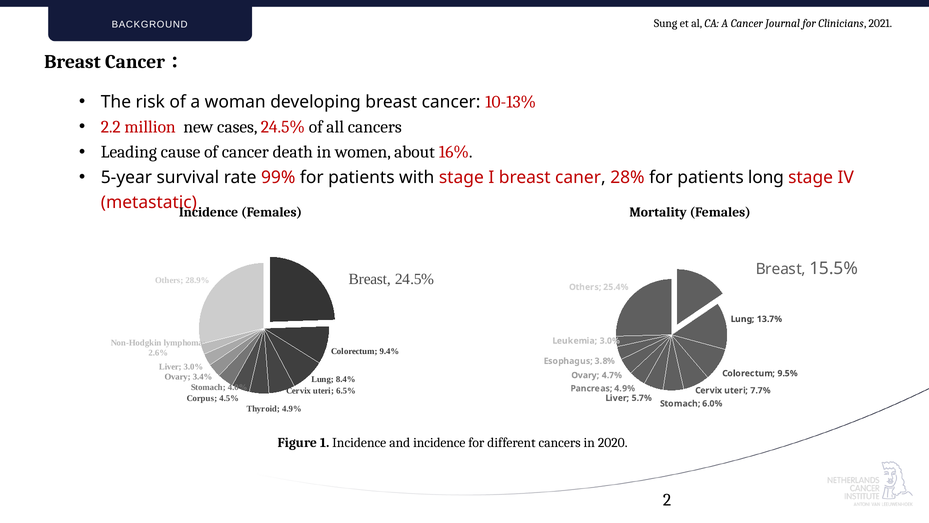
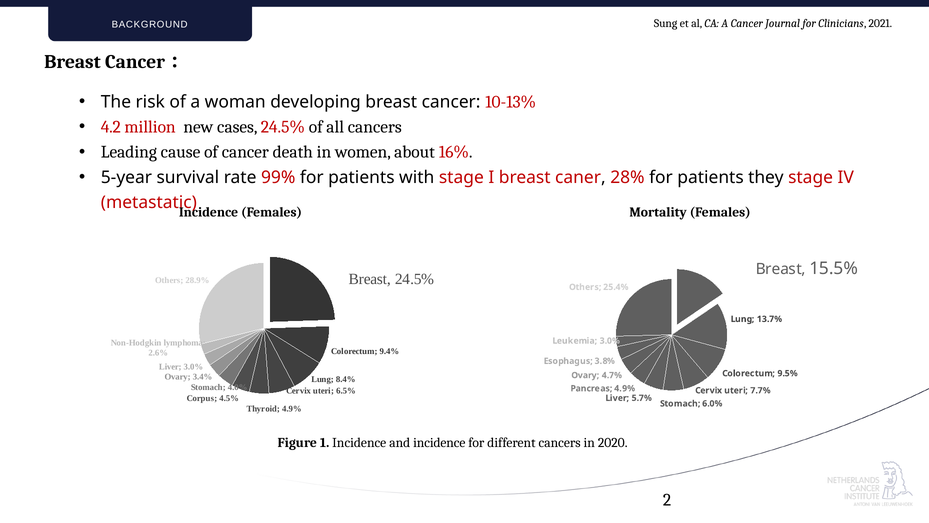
2.2: 2.2 -> 4.2
long: long -> they
